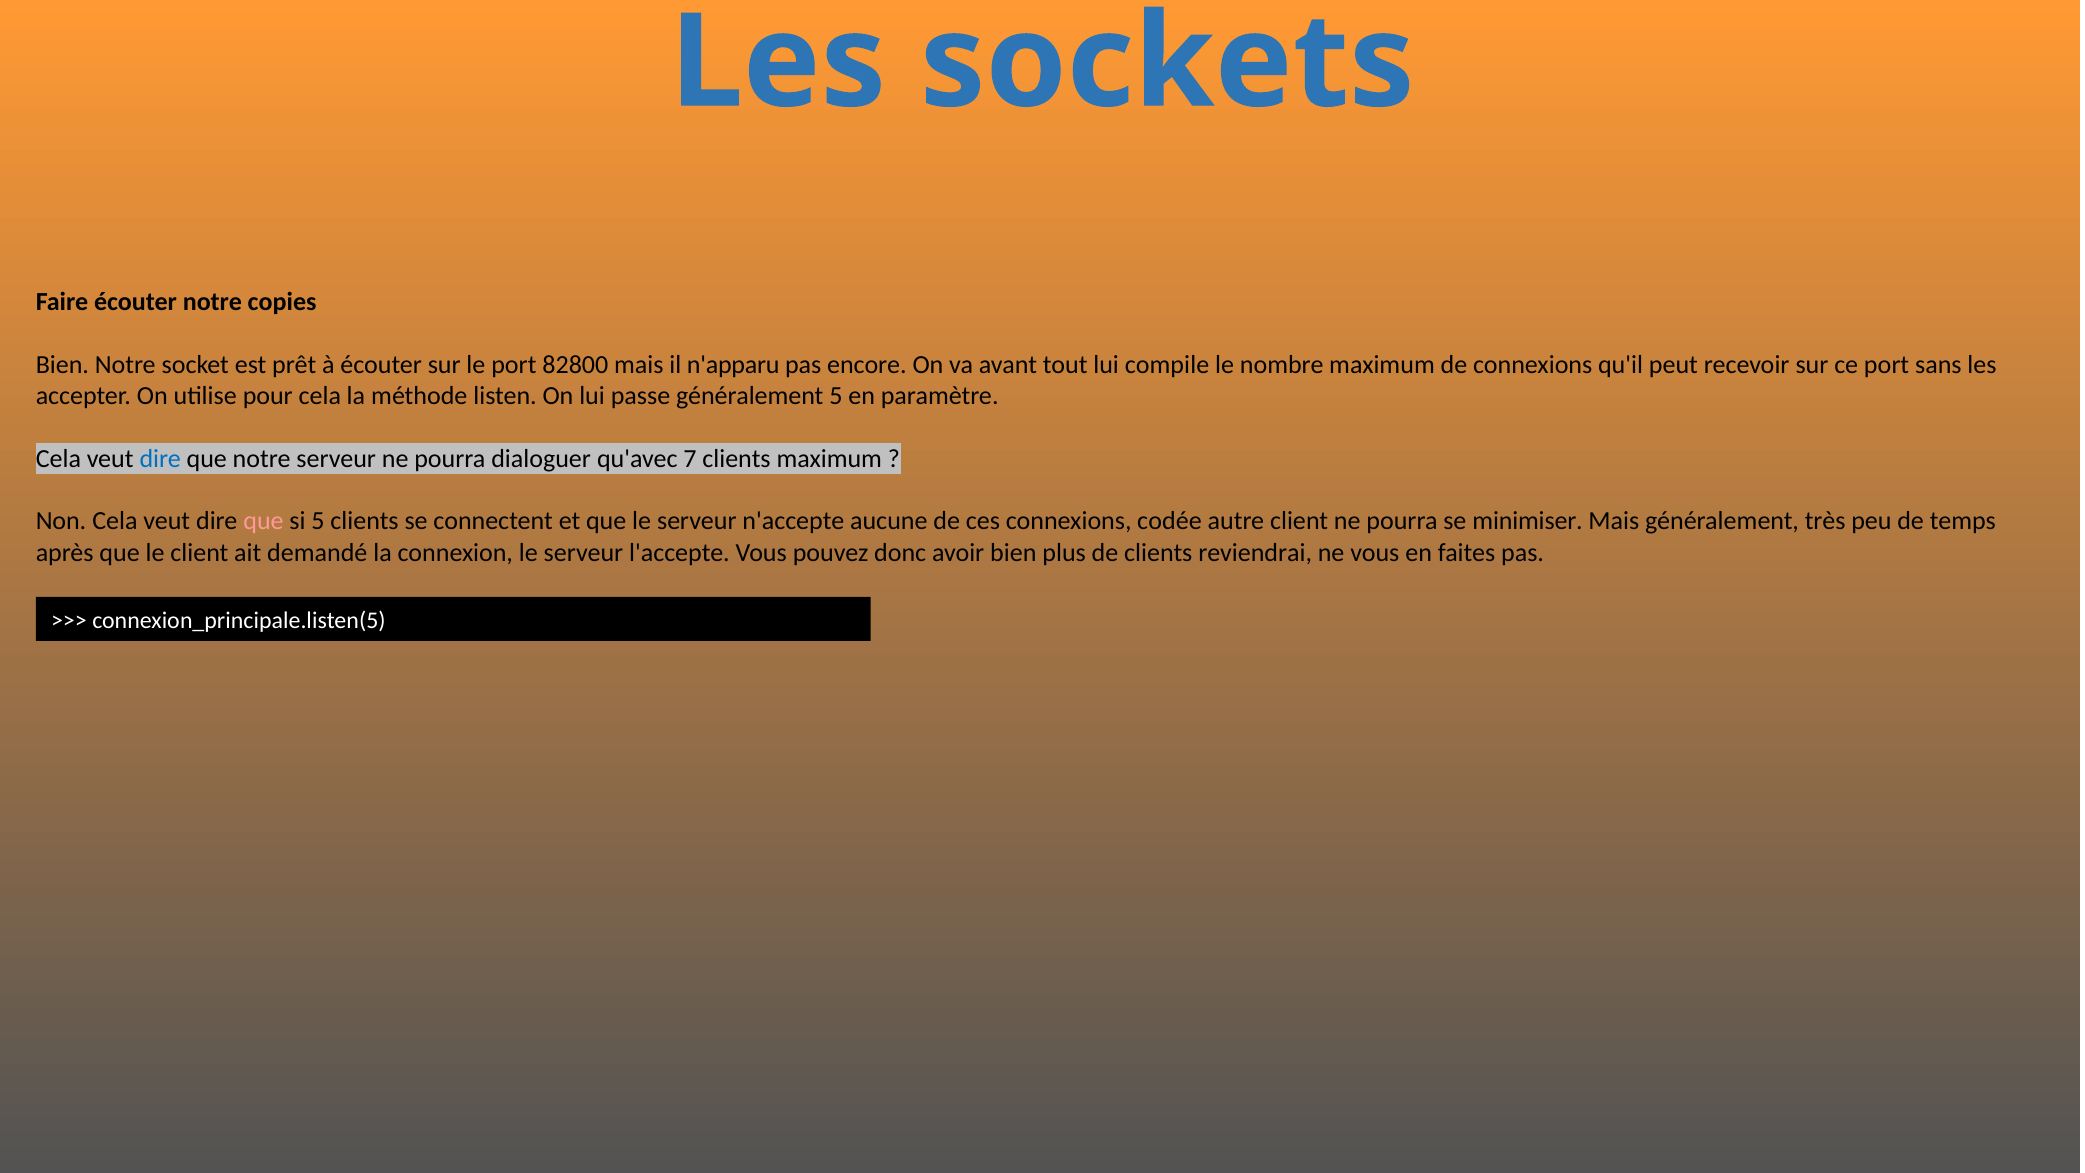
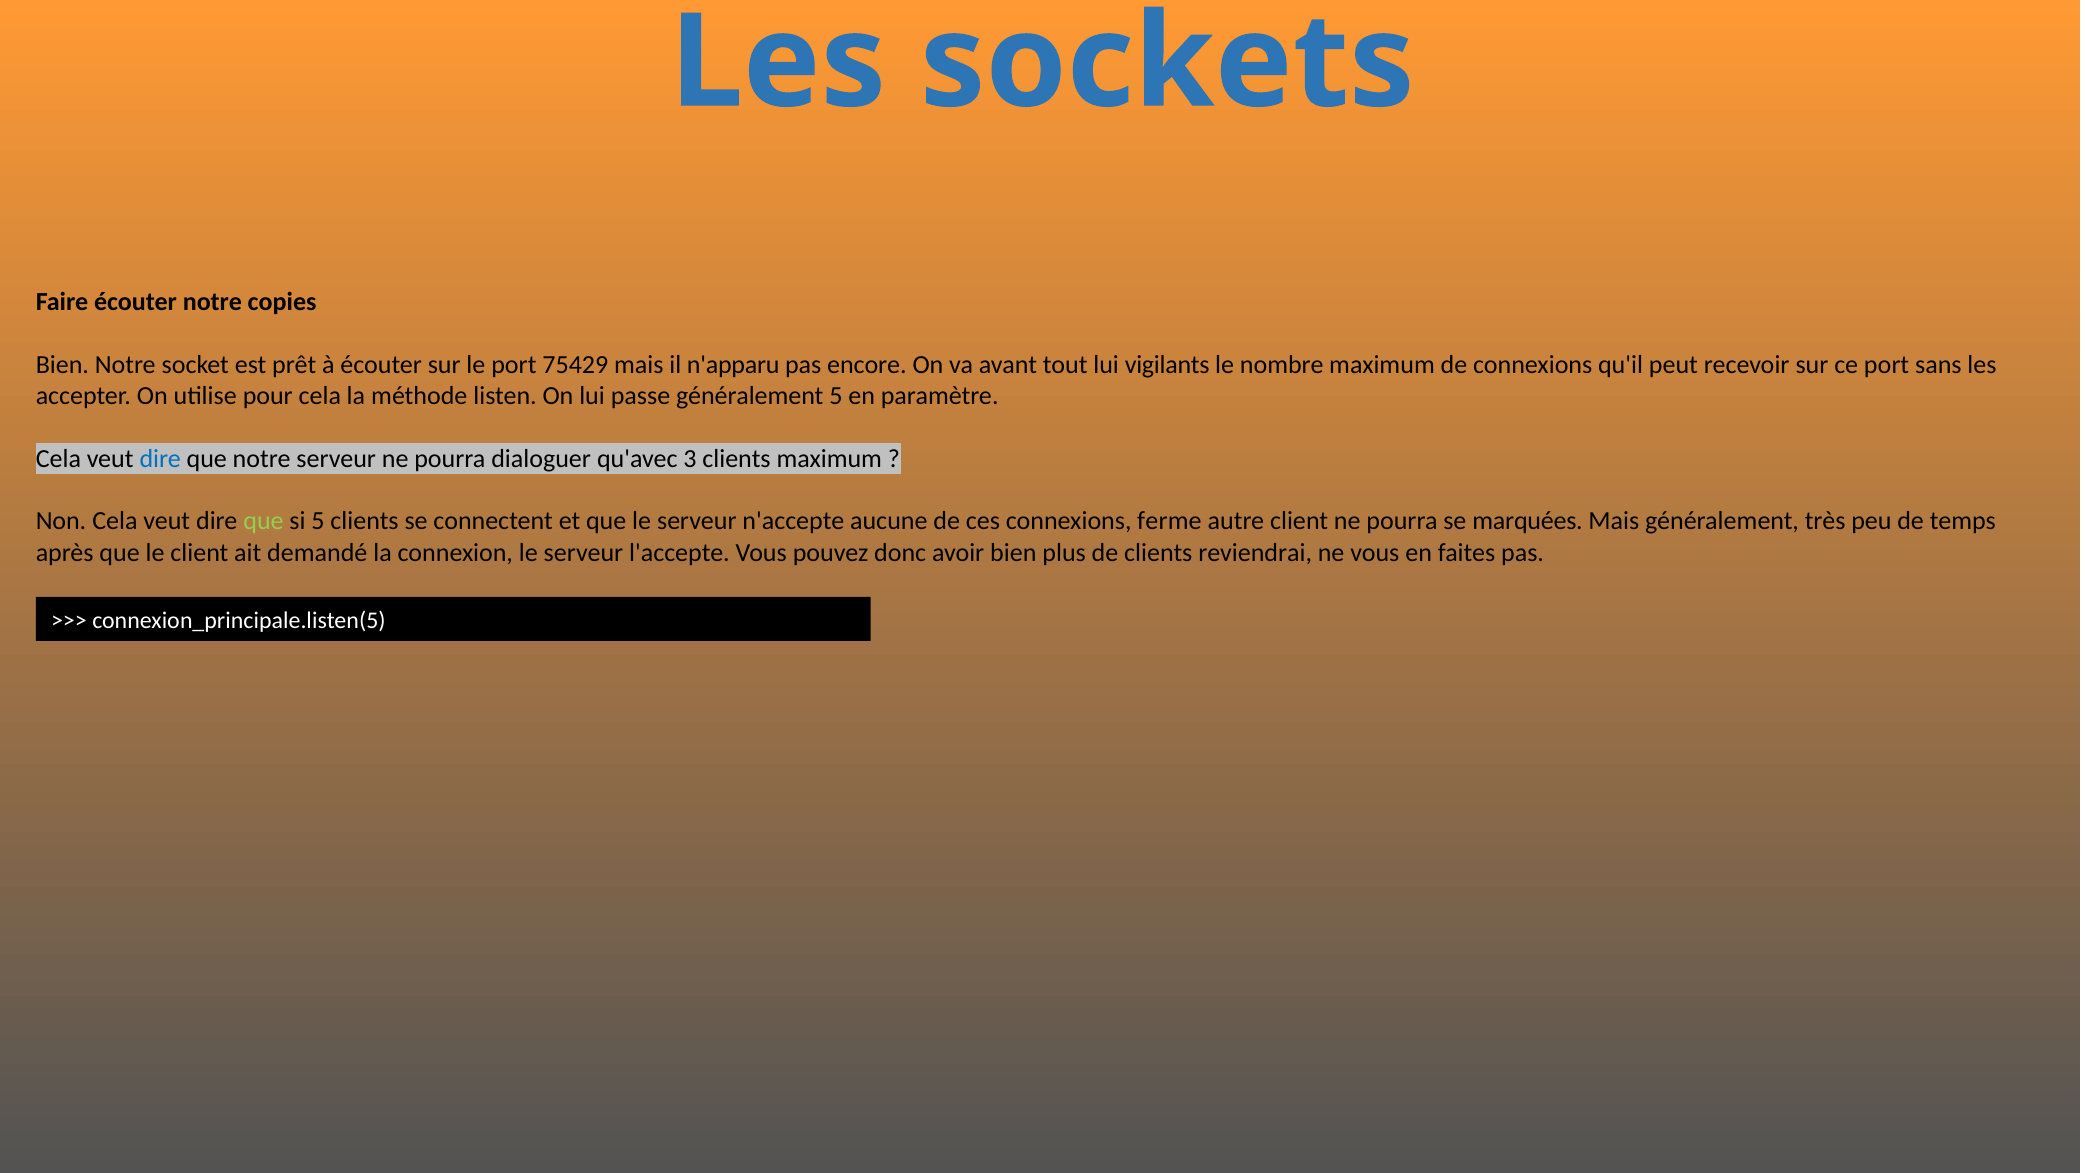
82800: 82800 -> 75429
compile: compile -> vigilants
7: 7 -> 3
que at (263, 521) colour: pink -> light green
codée: codée -> ferme
minimiser: minimiser -> marquées
